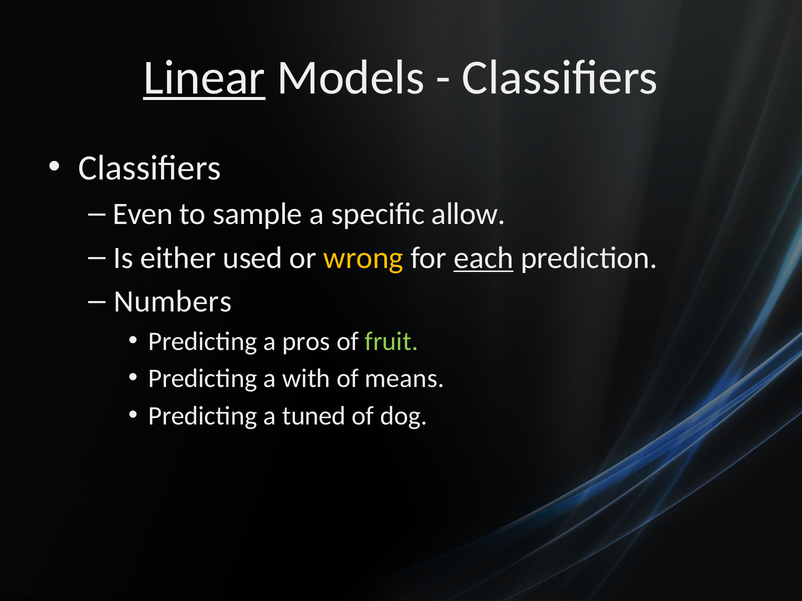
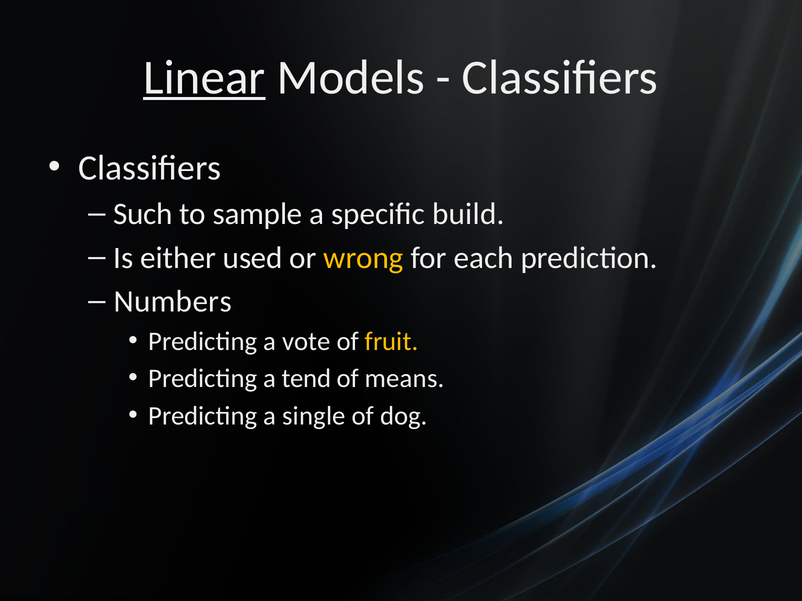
Even: Even -> Such
allow: allow -> build
each underline: present -> none
pros: pros -> vote
fruit colour: light green -> yellow
with: with -> tend
tuned: tuned -> single
